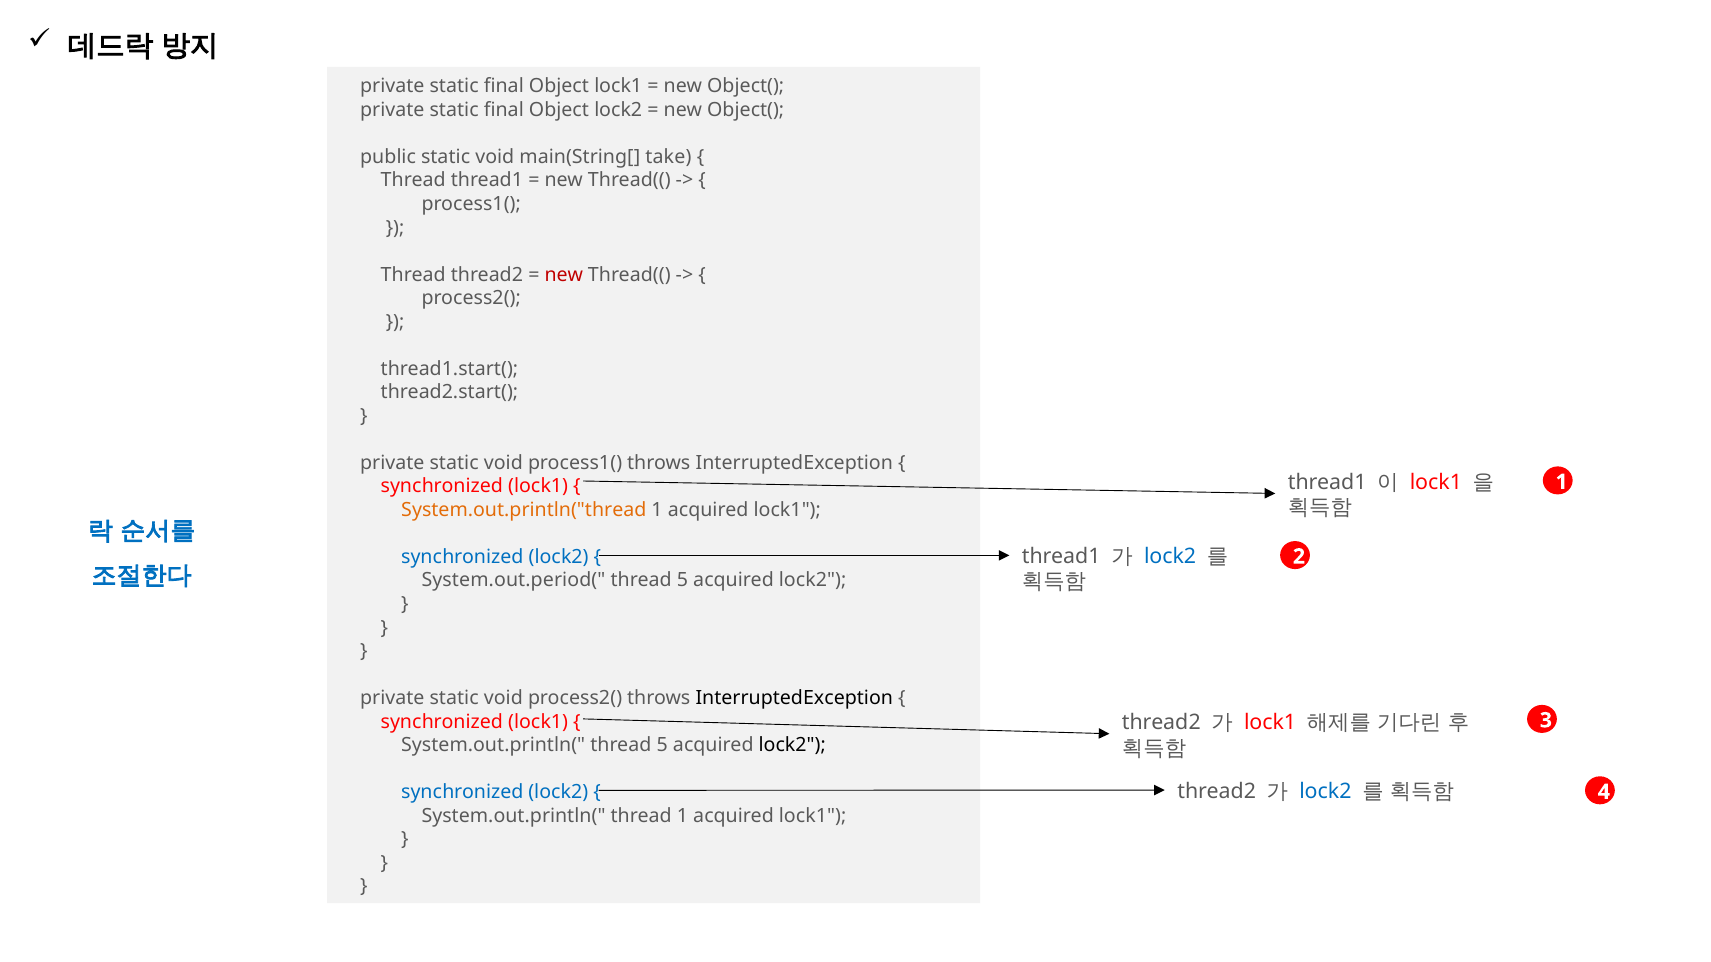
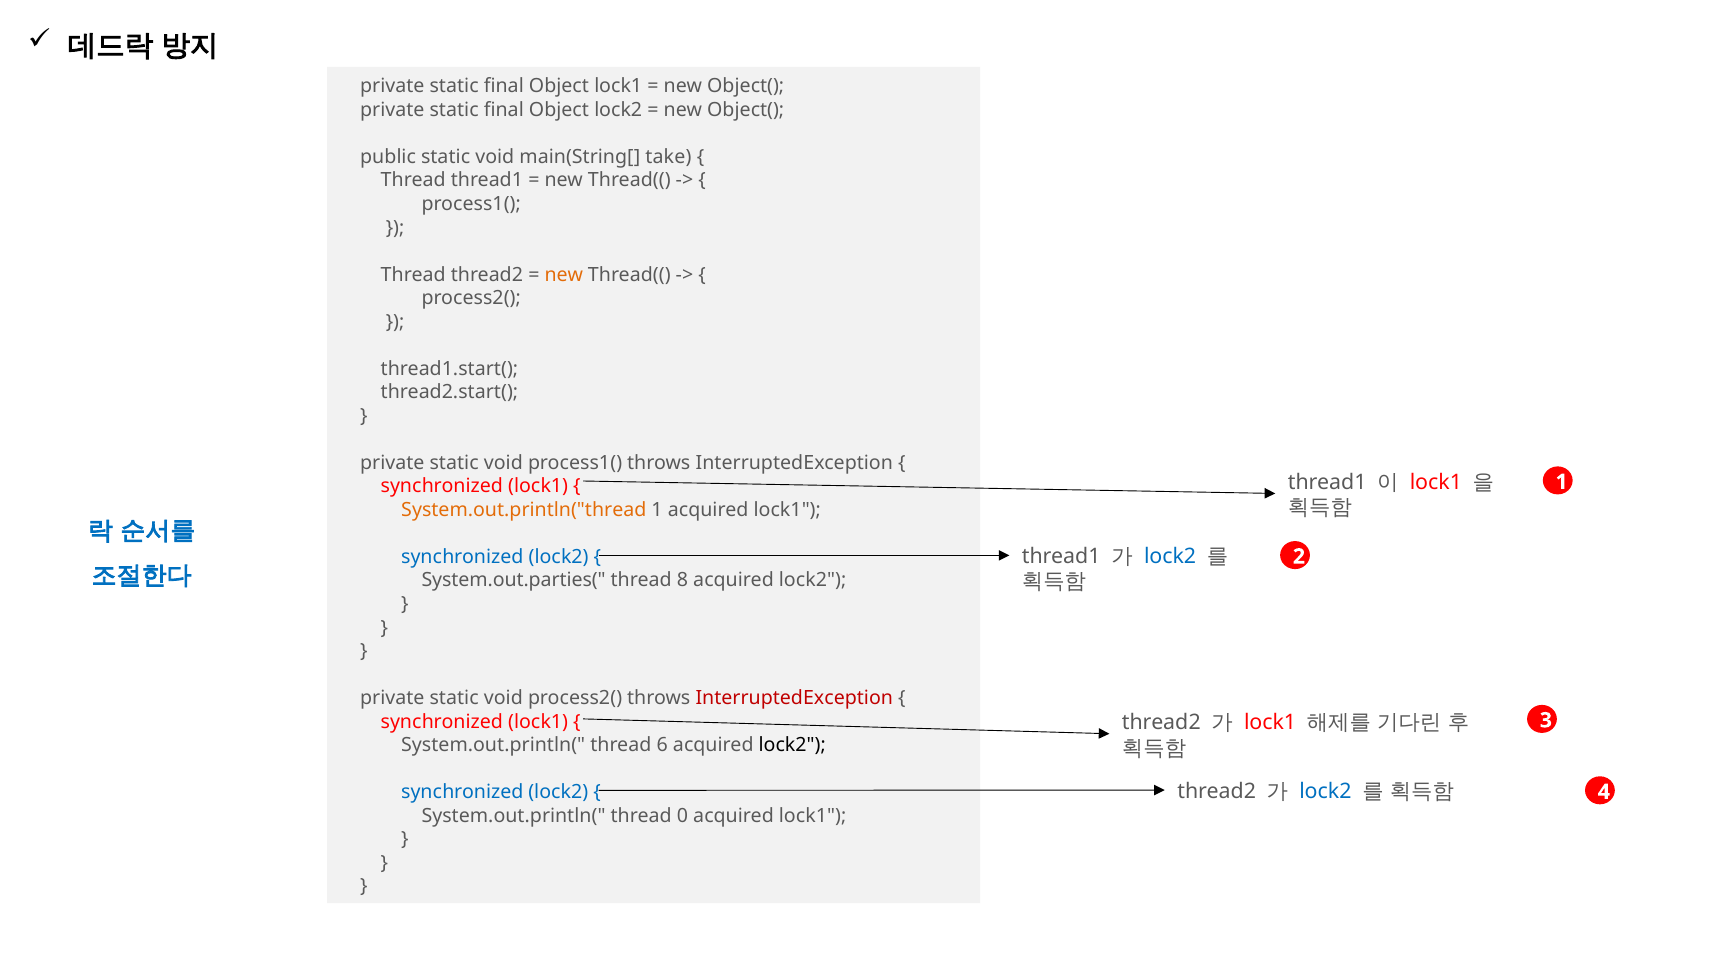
new at (564, 275) colour: red -> orange
System.out.period(: System.out.period( -> System.out.parties(
5 at (682, 581): 5 -> 8
InterruptedException at (794, 699) colour: black -> red
System.out.println( thread 5: 5 -> 6
thread 1: 1 -> 0
